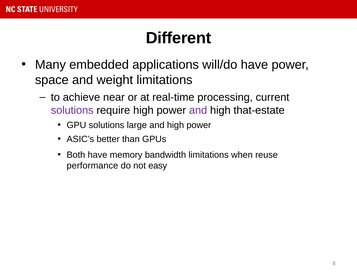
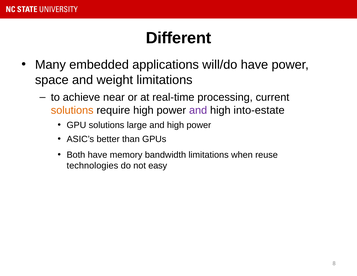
solutions at (72, 110) colour: purple -> orange
that-estate: that-estate -> into-estate
performance: performance -> technologies
